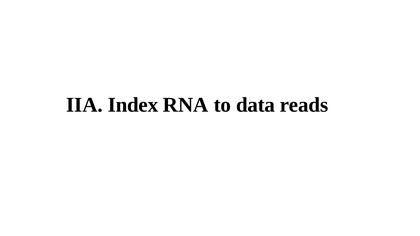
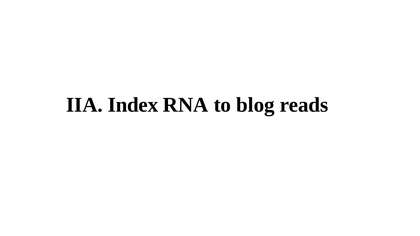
data: data -> blog
